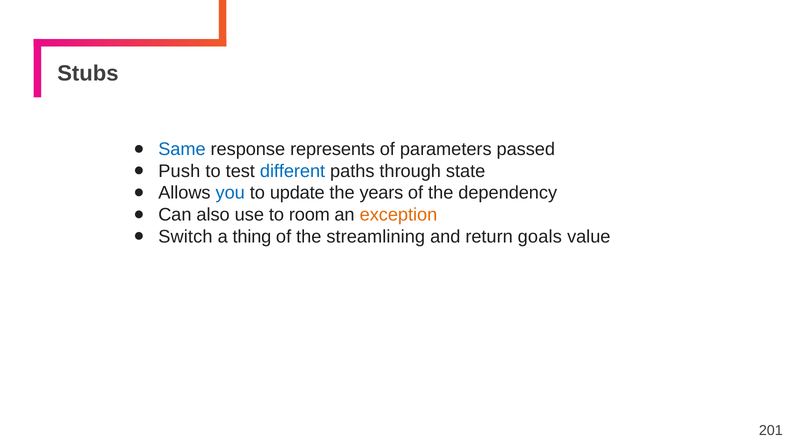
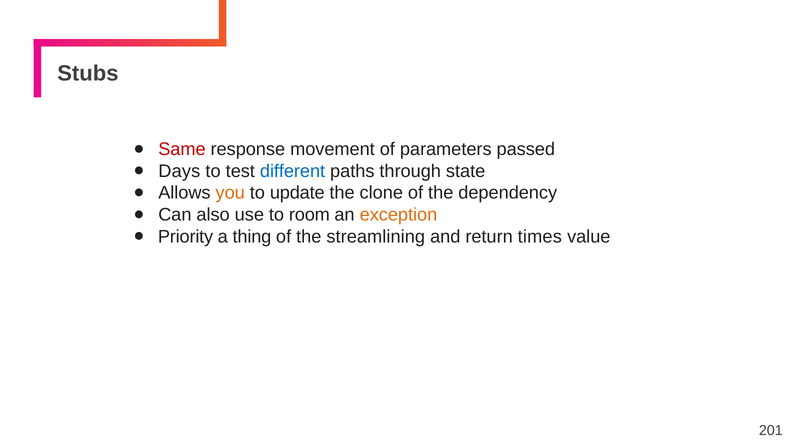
Same colour: blue -> red
represents: represents -> movement
Push: Push -> Days
you colour: blue -> orange
years: years -> clone
Switch: Switch -> Priority
goals: goals -> times
